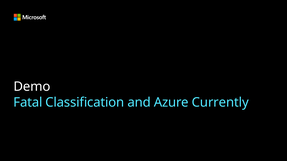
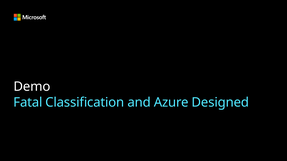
Currently: Currently -> Designed
